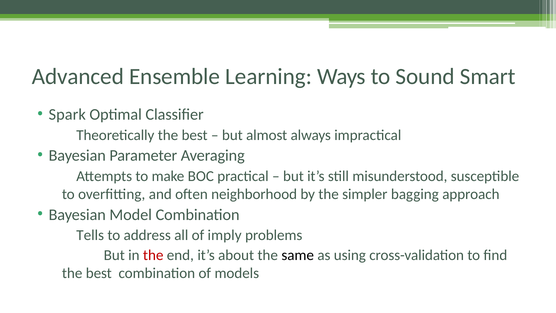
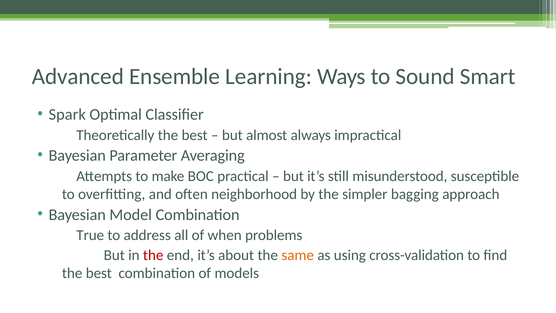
Tells: Tells -> True
imply: imply -> when
same colour: black -> orange
